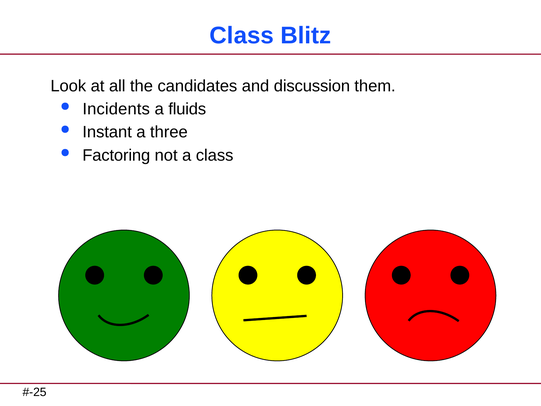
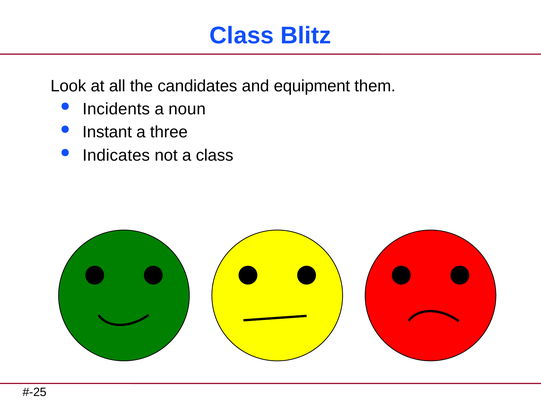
discussion: discussion -> equipment
fluids: fluids -> noun
Factoring: Factoring -> Indicates
